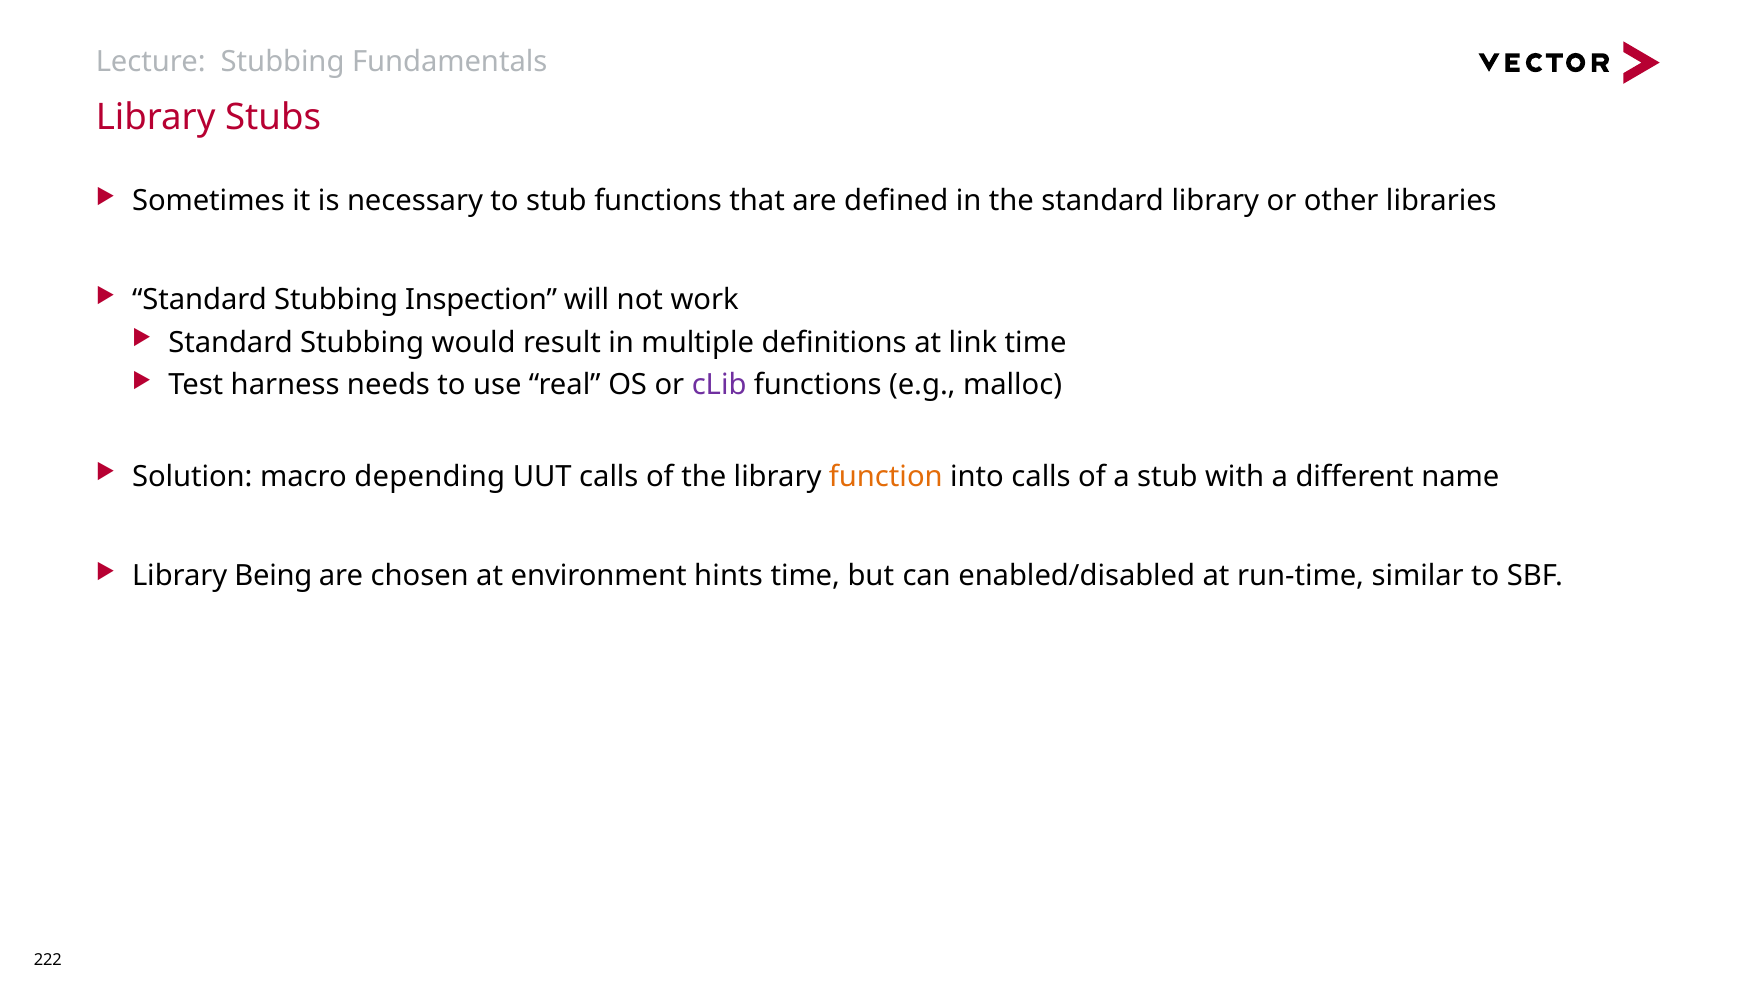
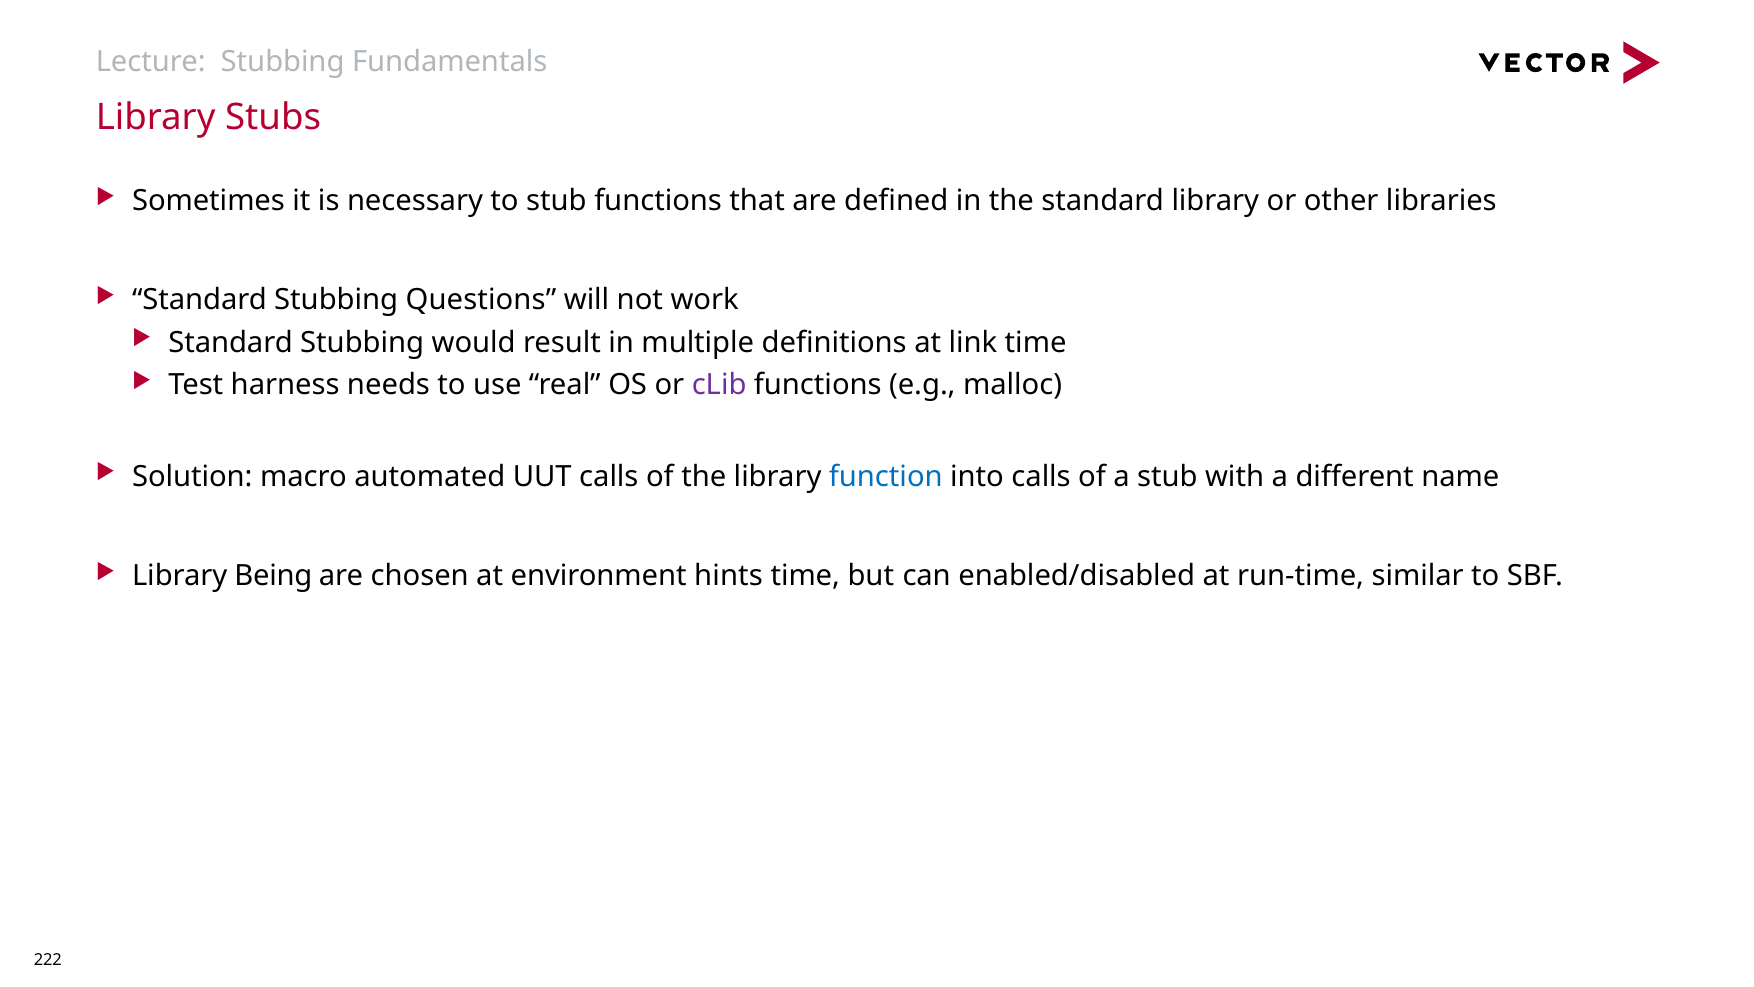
Inspection: Inspection -> Questions
depending: depending -> automated
function colour: orange -> blue
